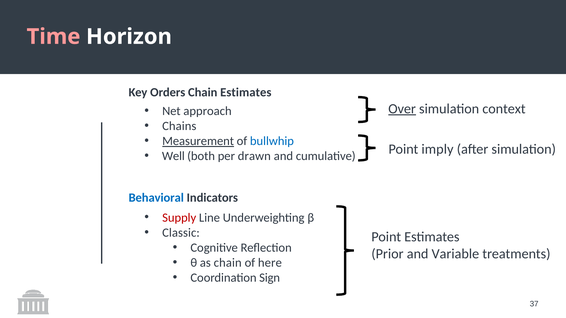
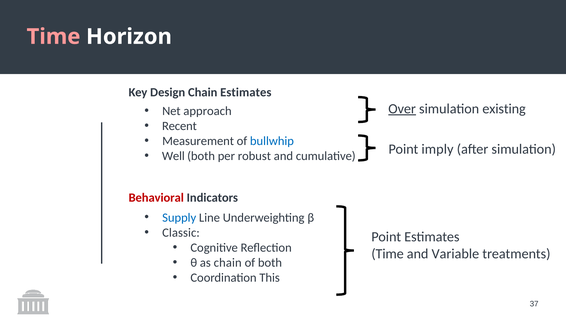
Orders: Orders -> Design
context: context -> existing
Chains: Chains -> Recent
Measurement underline: present -> none
drawn: drawn -> robust
Behavioral colour: blue -> red
Supply colour: red -> blue
Prior at (387, 254): Prior -> Time
of here: here -> both
Sign: Sign -> This
